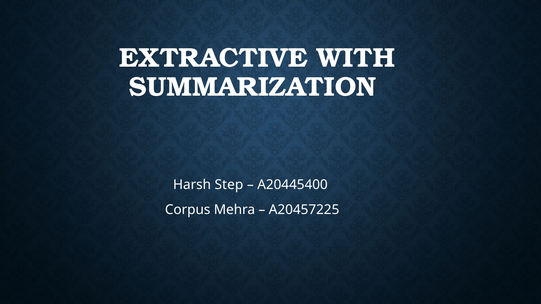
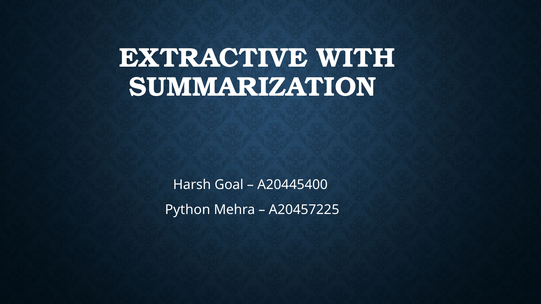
Step: Step -> Goal
Corpus: Corpus -> Python
